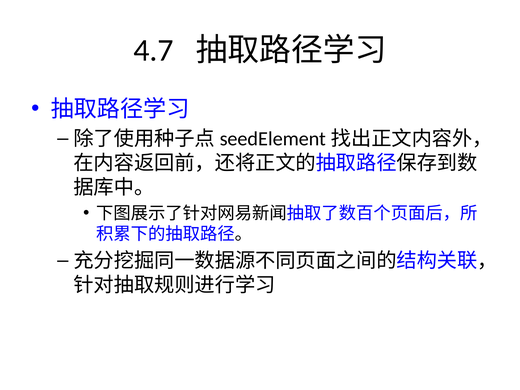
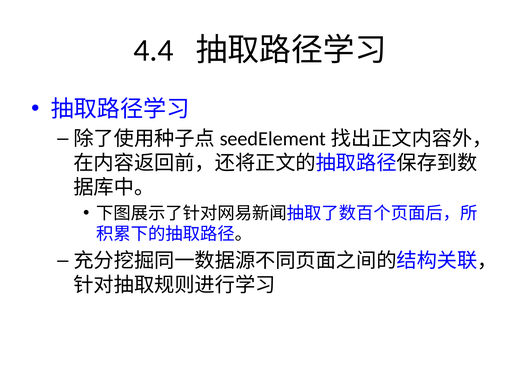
4.7: 4.7 -> 4.4
